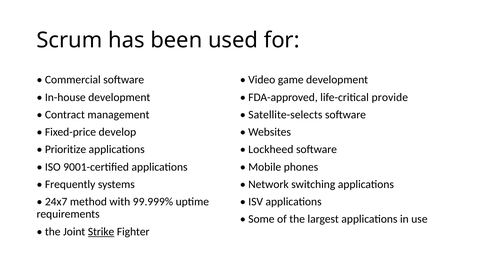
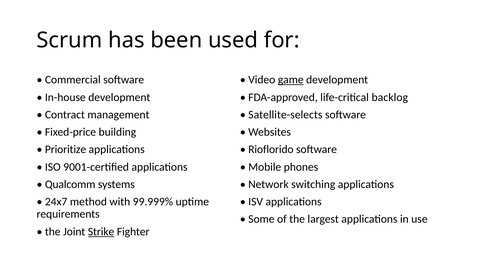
game underline: none -> present
provide: provide -> backlog
develop: develop -> building
Lockheed: Lockheed -> Rioflorido
Frequently: Frequently -> Qualcomm
